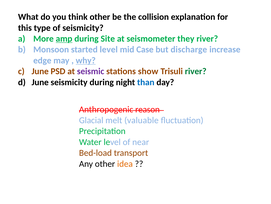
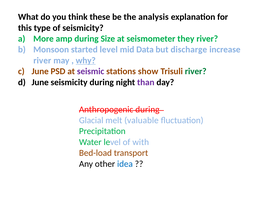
think other: other -> these
collision: collision -> analysis
amp underline: present -> none
Site: Site -> Size
Case: Case -> Data
edge at (42, 60): edge -> river
than colour: blue -> purple
reason at (148, 109): reason -> during
near: near -> with
idea colour: orange -> blue
